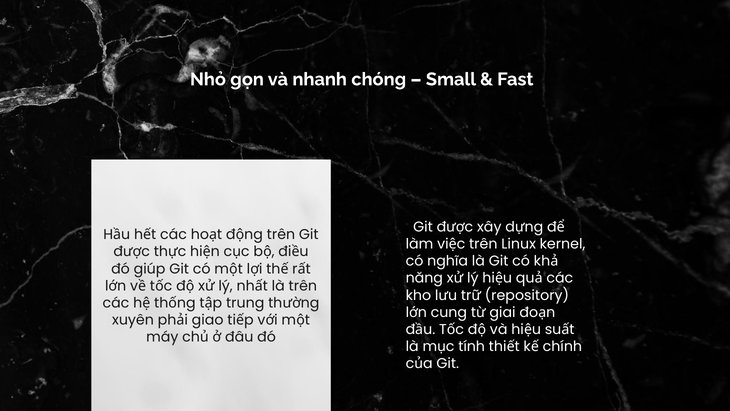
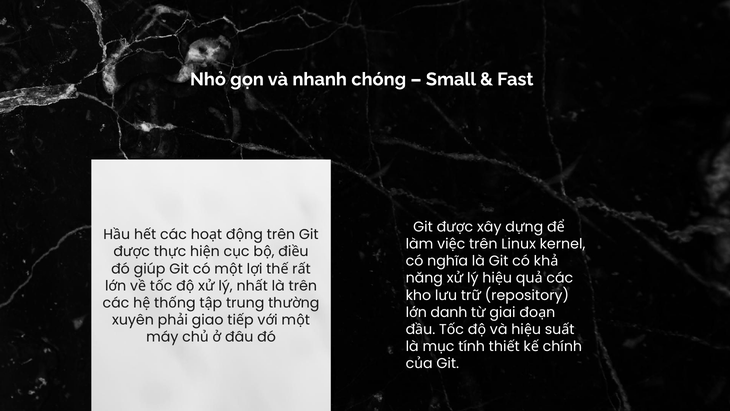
cung: cung -> danh
